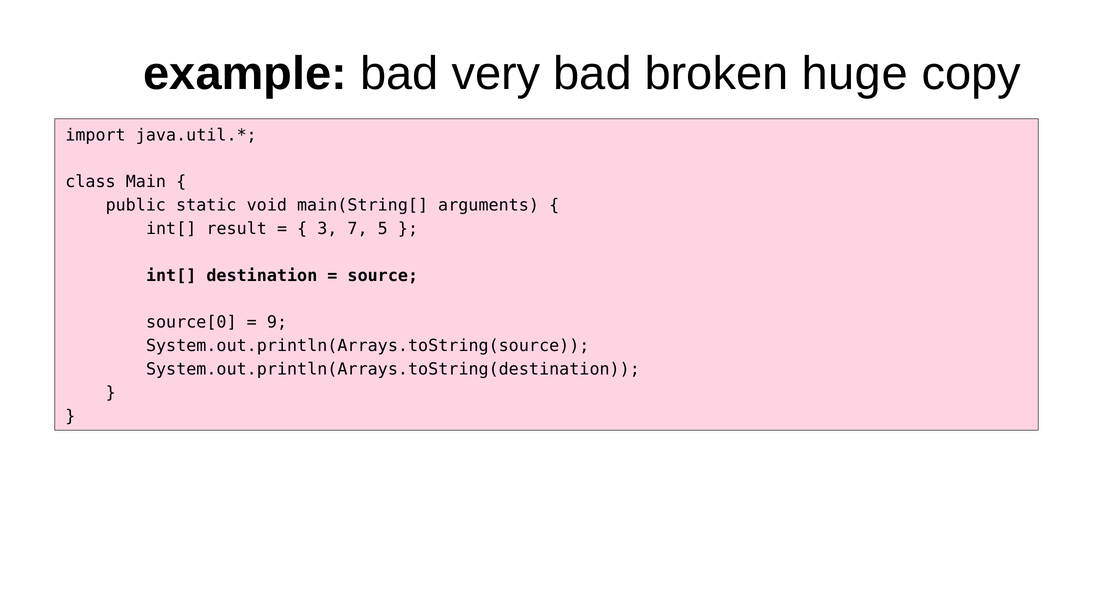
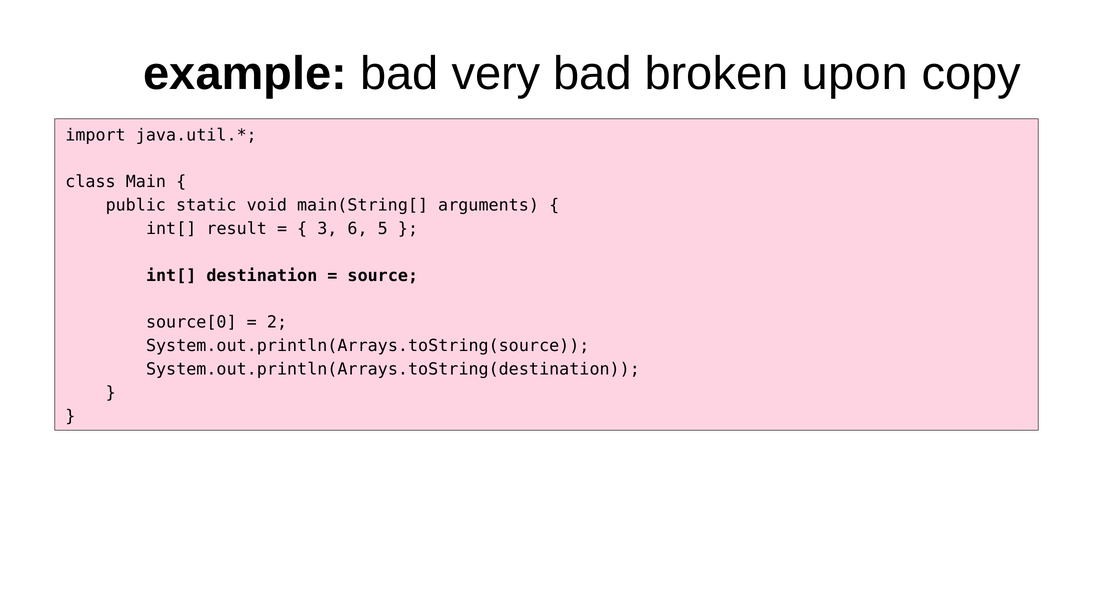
huge: huge -> upon
7: 7 -> 6
9: 9 -> 2
